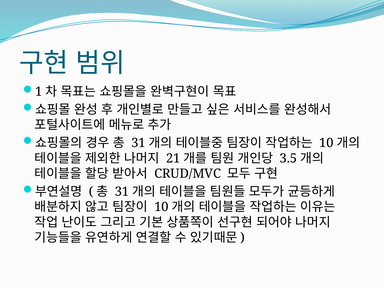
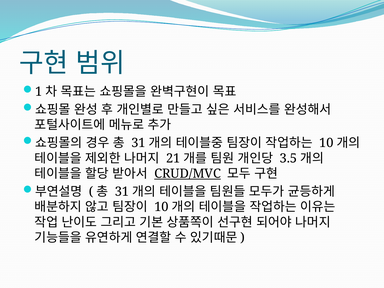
CRUD/MVC underline: none -> present
